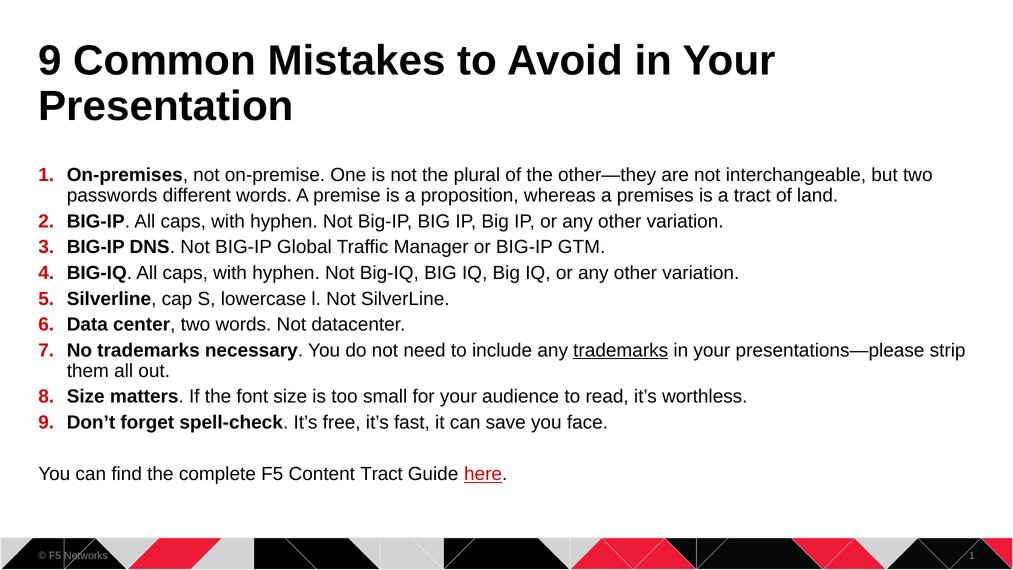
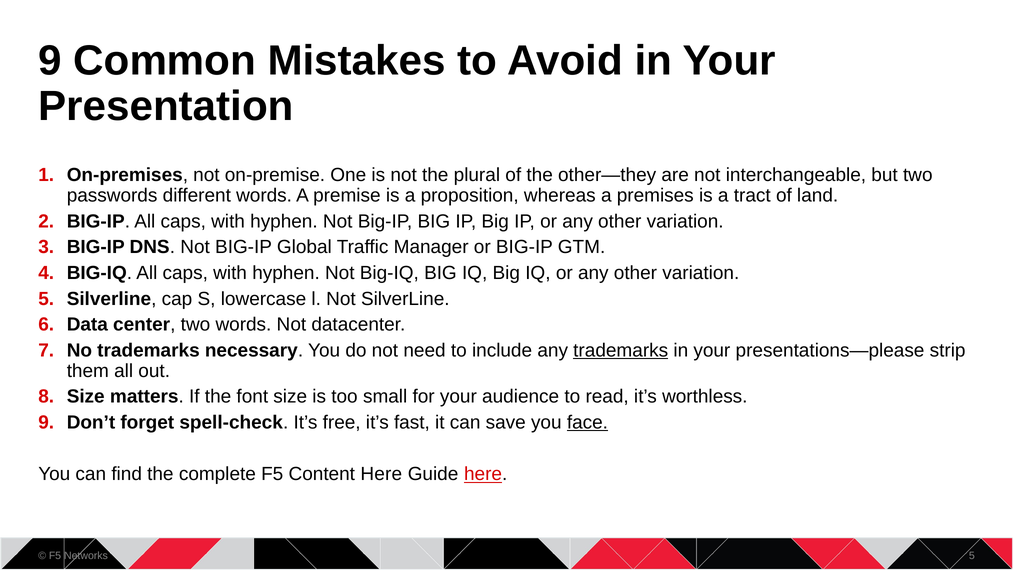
face underline: none -> present
Content Tract: Tract -> Here
Networks 1: 1 -> 5
